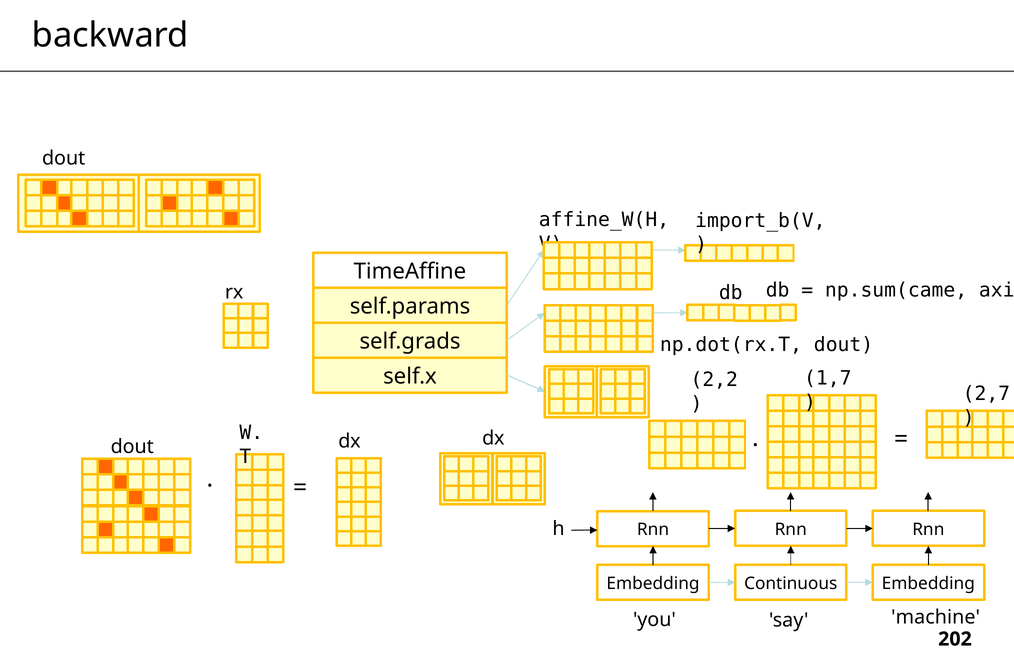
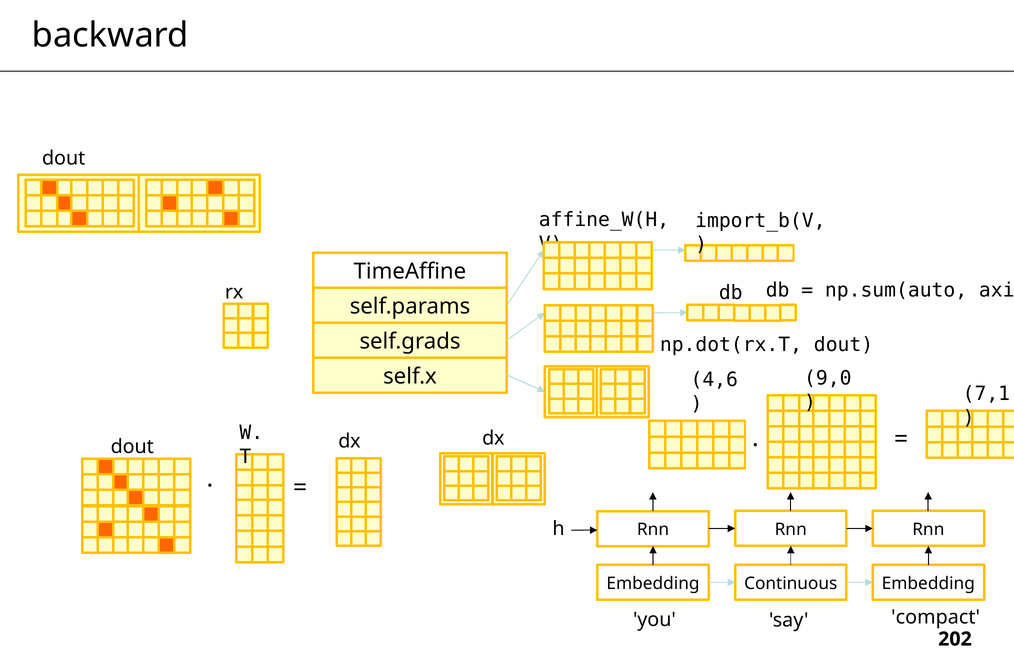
np.sum(came: np.sum(came -> np.sum(auto
1,7: 1,7 -> 9,0
2,2: 2,2 -> 4,6
2,7: 2,7 -> 7,1
machine: machine -> compact
